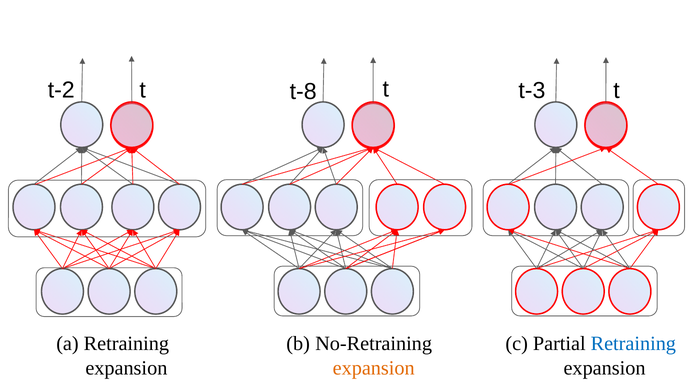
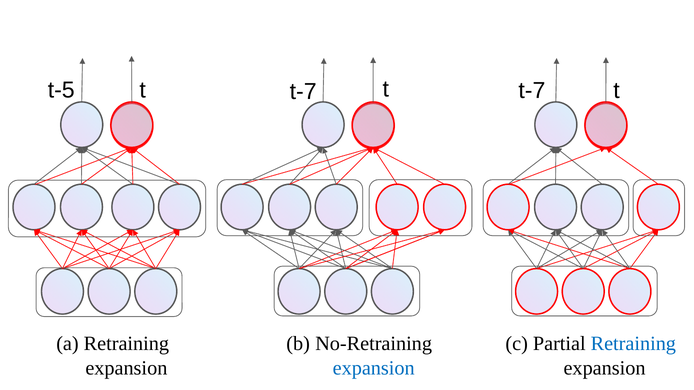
t-2: t-2 -> t-5
t-8 at (303, 92): t-8 -> t-7
t-3 at (532, 91): t-3 -> t-7
expansion at (374, 368) colour: orange -> blue
